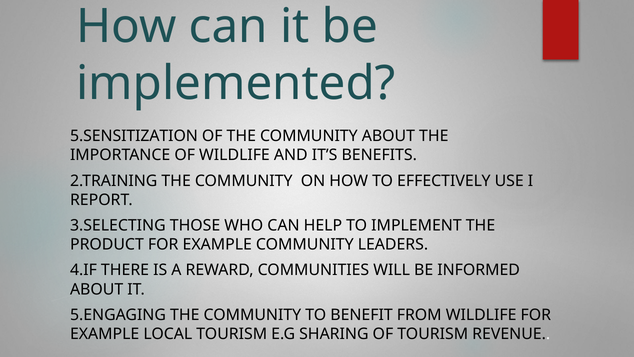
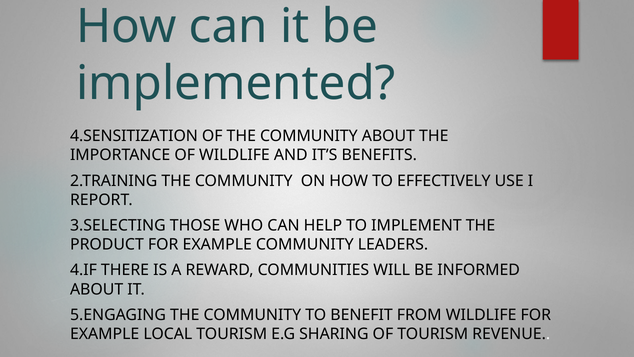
5.SENSITIZATION: 5.SENSITIZATION -> 4.SENSITIZATION
